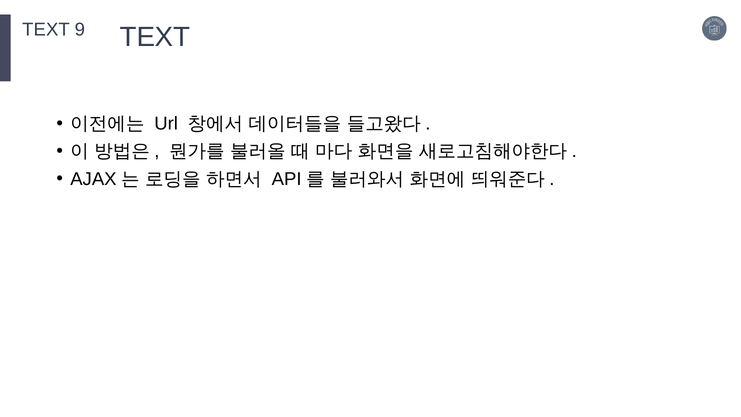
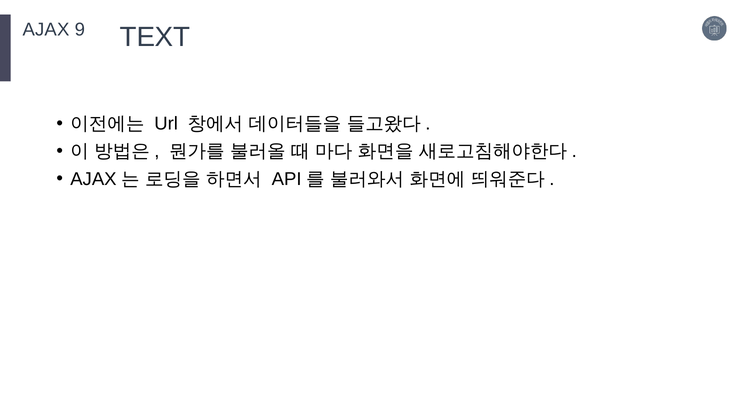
TEXT at (46, 30): TEXT -> AJAX
